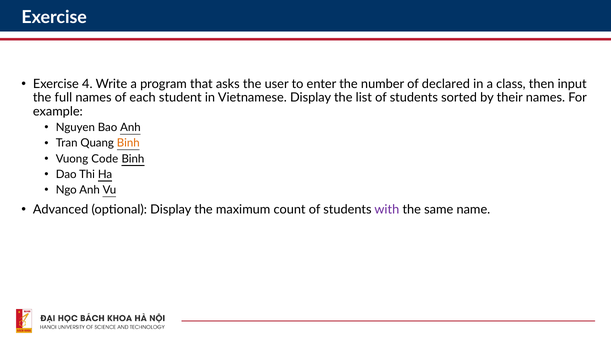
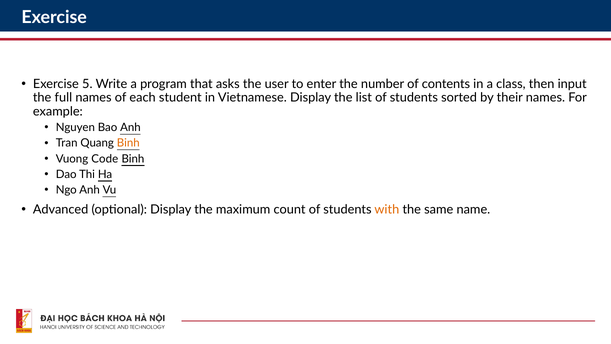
4: 4 -> 5
declared: declared -> contents
with colour: purple -> orange
